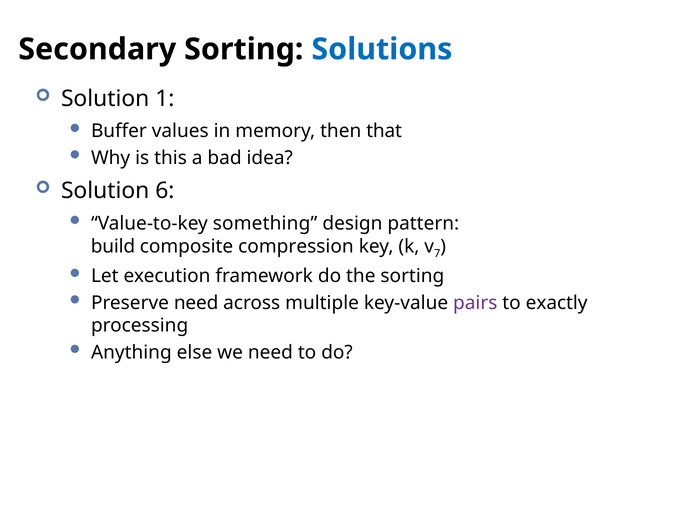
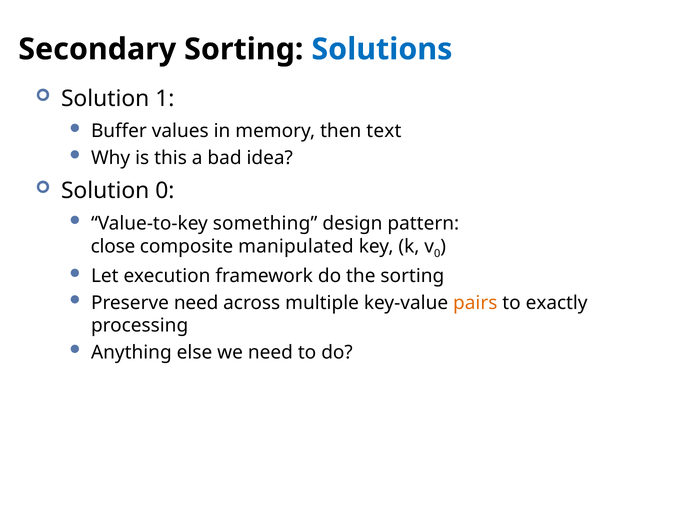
that: that -> text
Solution 6: 6 -> 0
build: build -> close
compression: compression -> manipulated
7 at (437, 254): 7 -> 0
pairs colour: purple -> orange
